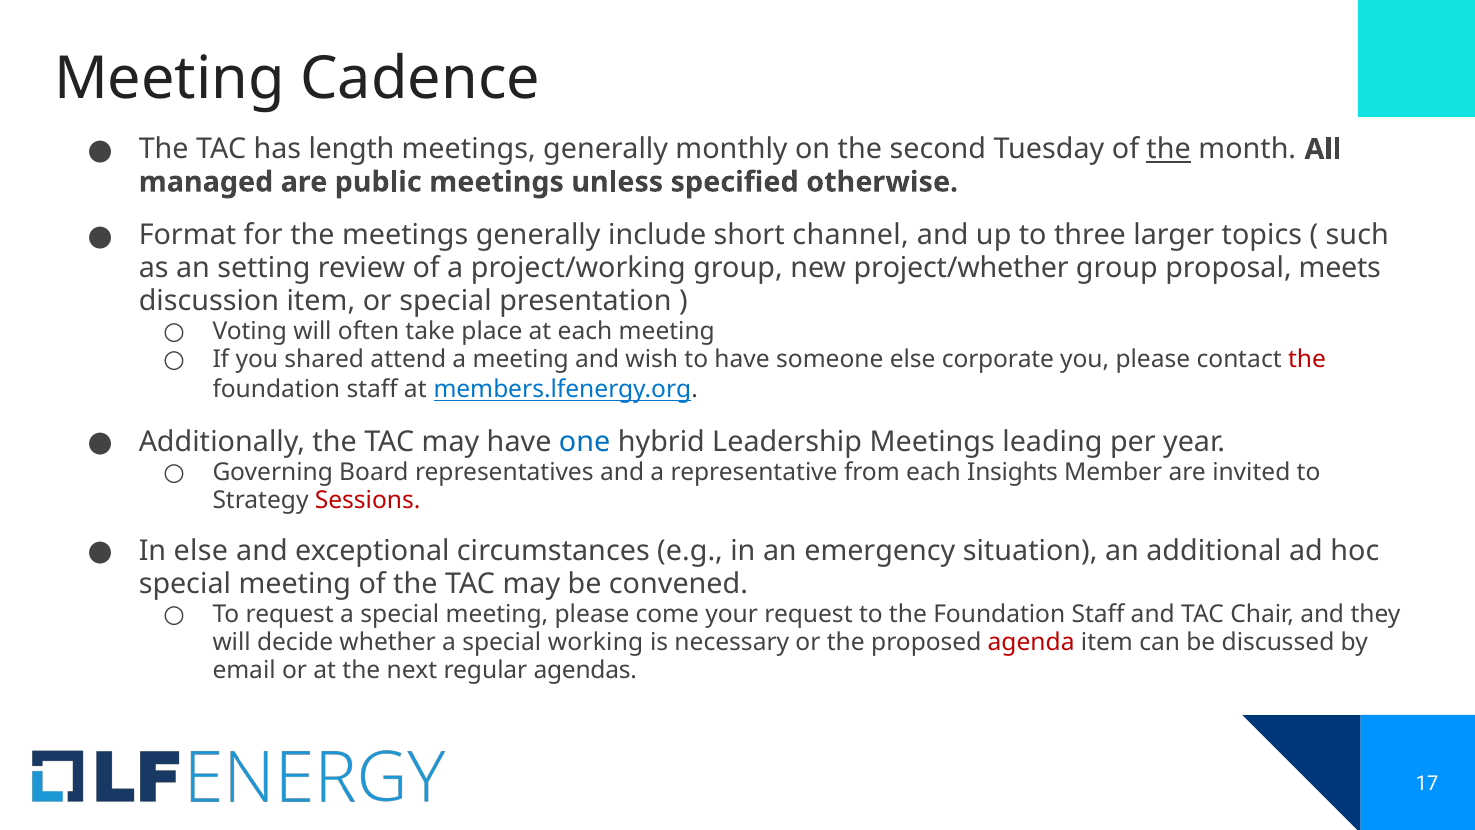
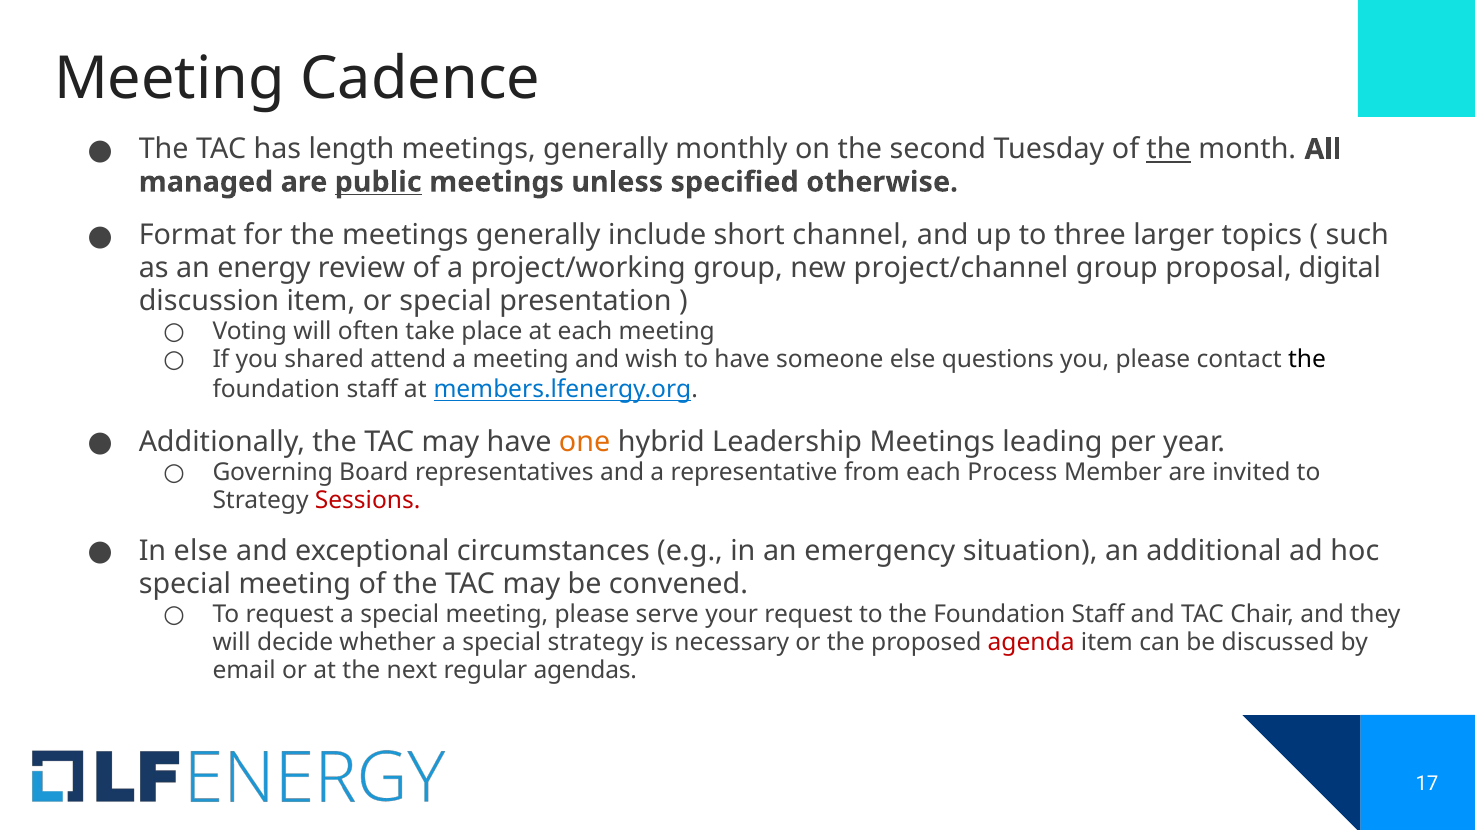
public underline: none -> present
setting: setting -> energy
project/whether: project/whether -> project/channel
meets: meets -> digital
corporate: corporate -> questions
the at (1307, 359) colour: red -> black
one colour: blue -> orange
Insights: Insights -> Process
come: come -> serve
special working: working -> strategy
